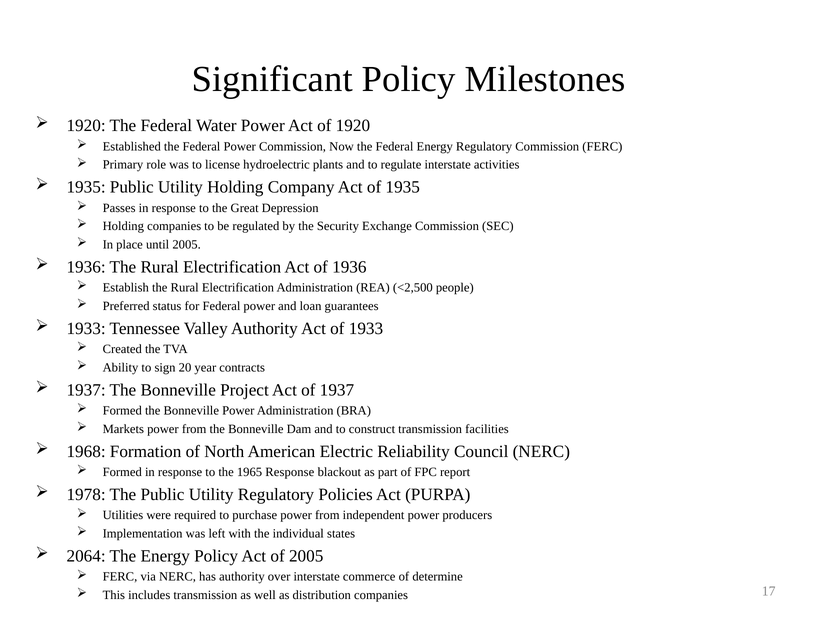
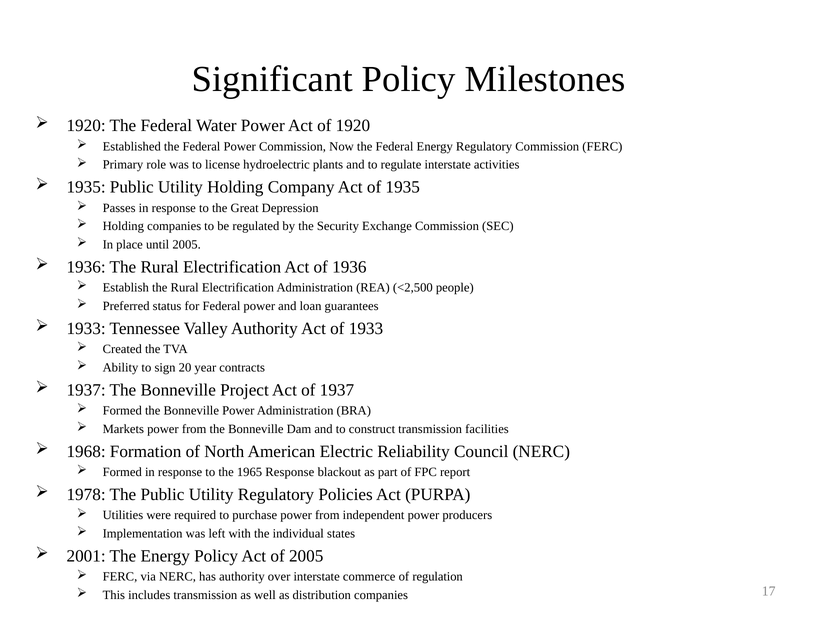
2064: 2064 -> 2001
determine: determine -> regulation
